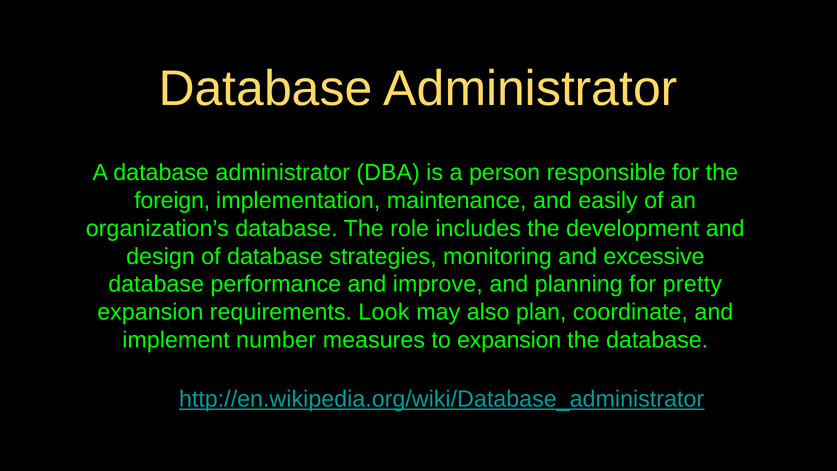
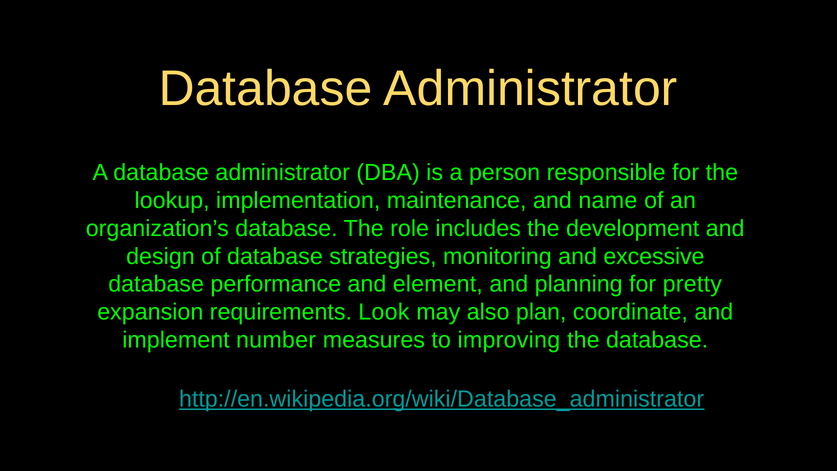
foreign: foreign -> lookup
easily: easily -> name
improve: improve -> element
to expansion: expansion -> improving
